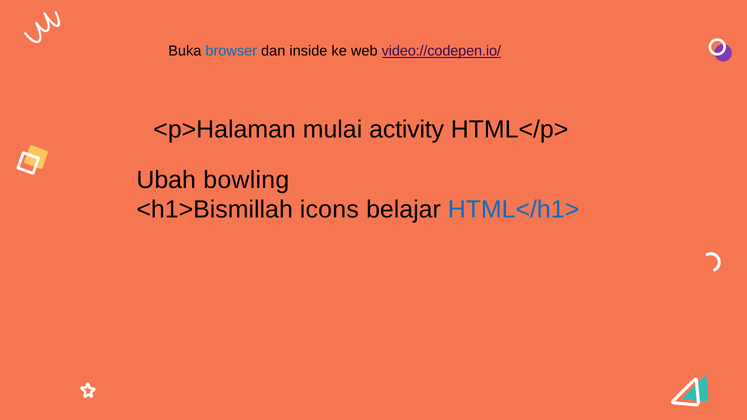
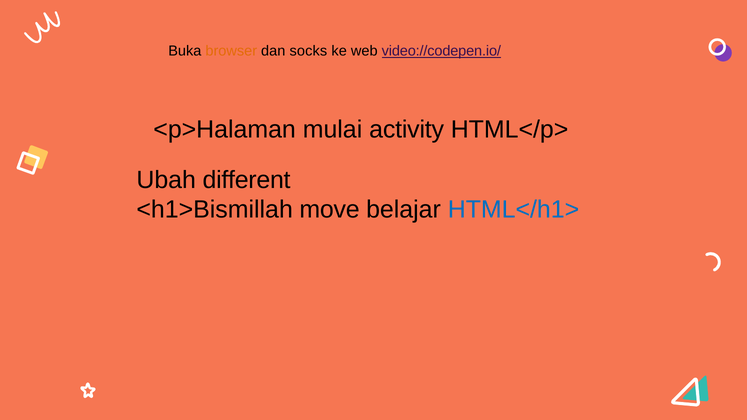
browser colour: blue -> orange
inside: inside -> socks
bowling: bowling -> different
icons: icons -> move
